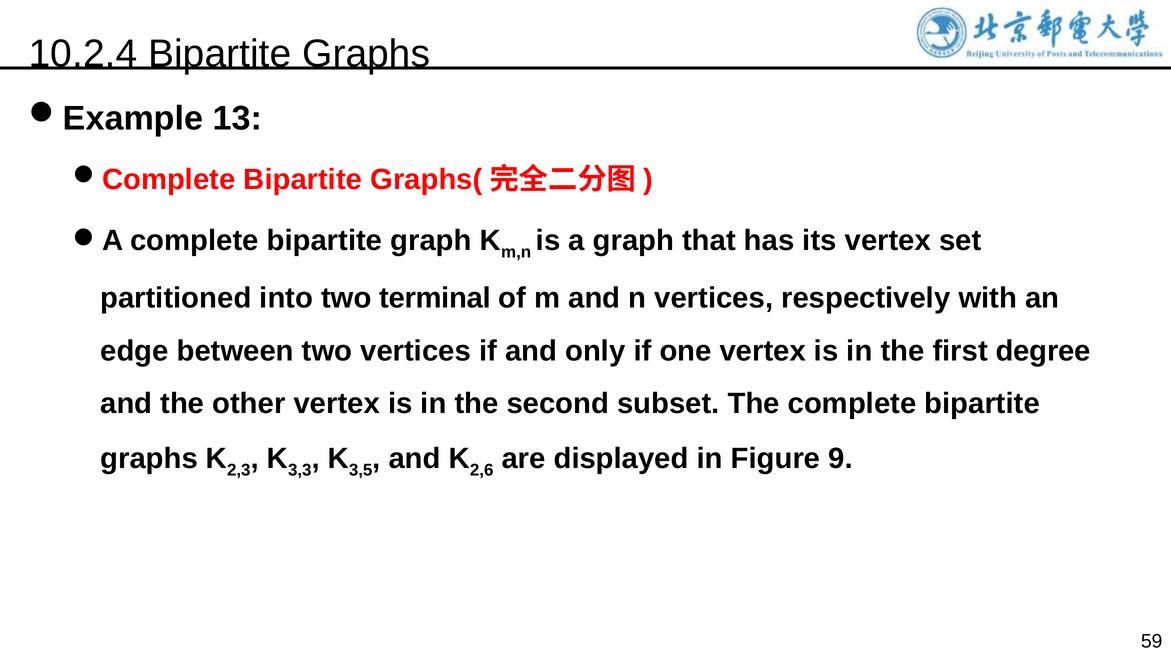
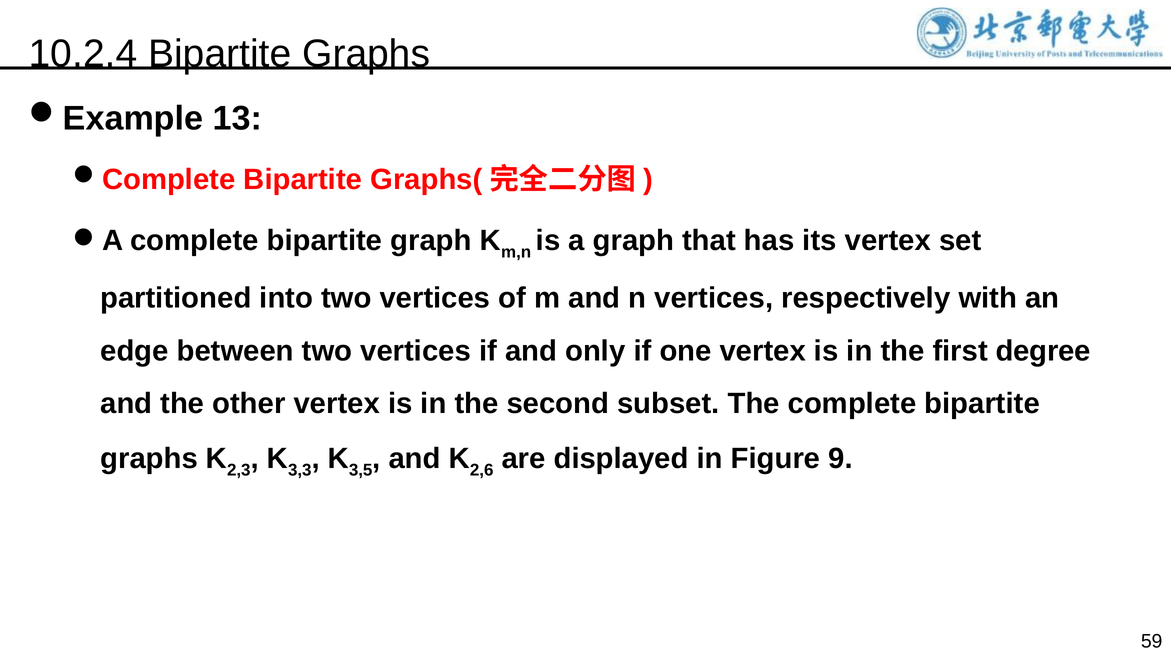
into two terminal: terminal -> vertices
